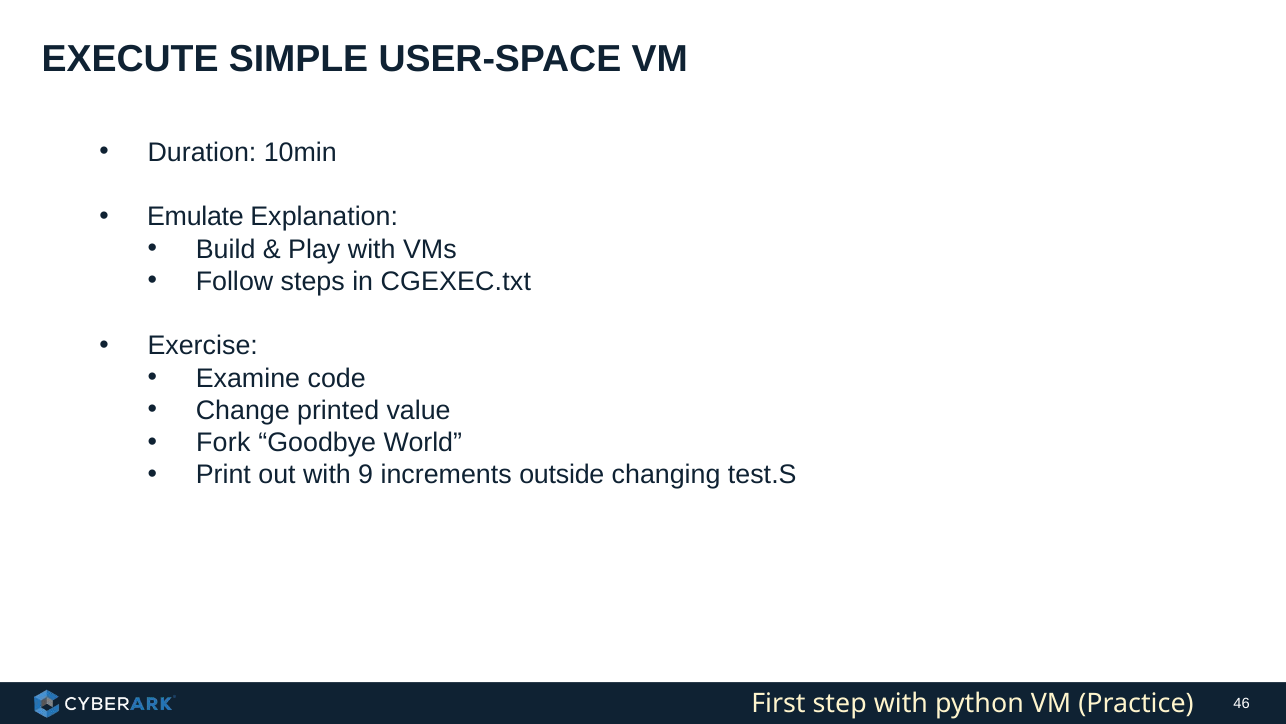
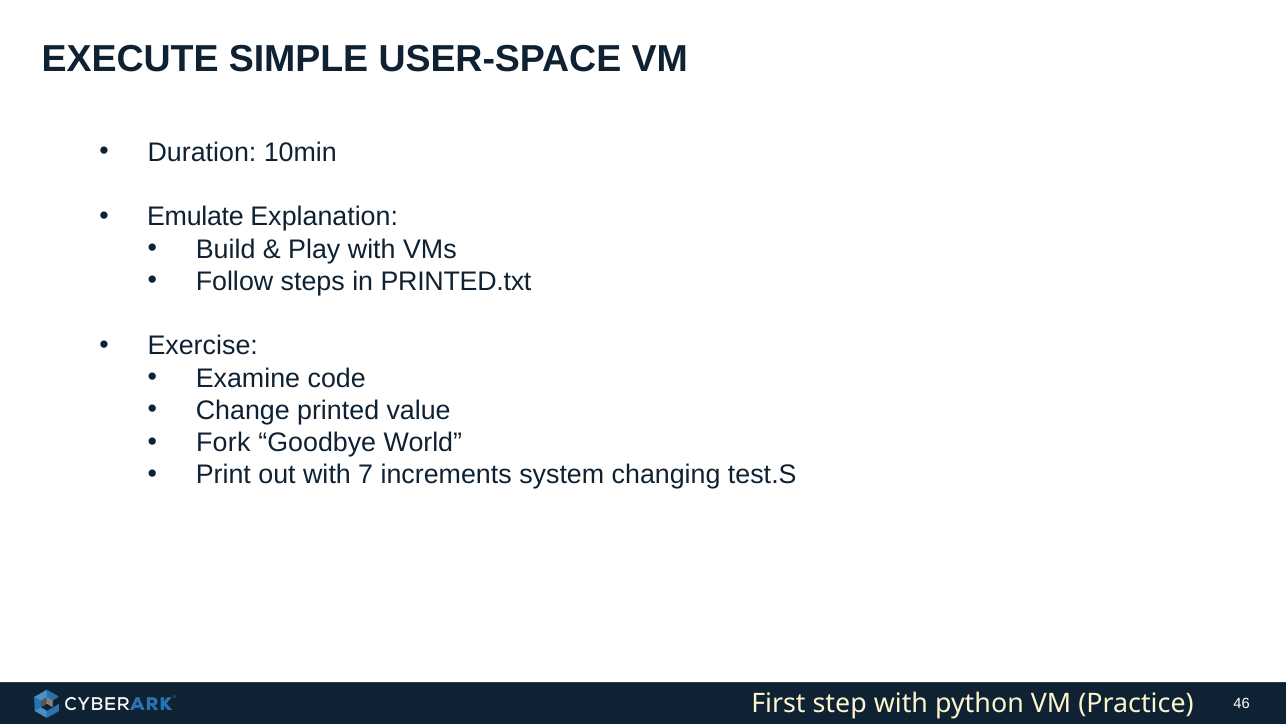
CGEXEC.txt: CGEXEC.txt -> PRINTED.txt
9: 9 -> 7
outside: outside -> system
